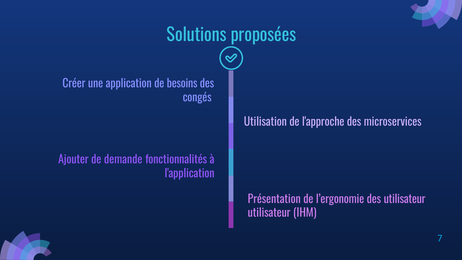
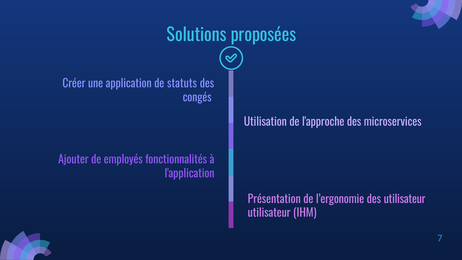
besoins: besoins -> statuts
demande: demande -> employés
